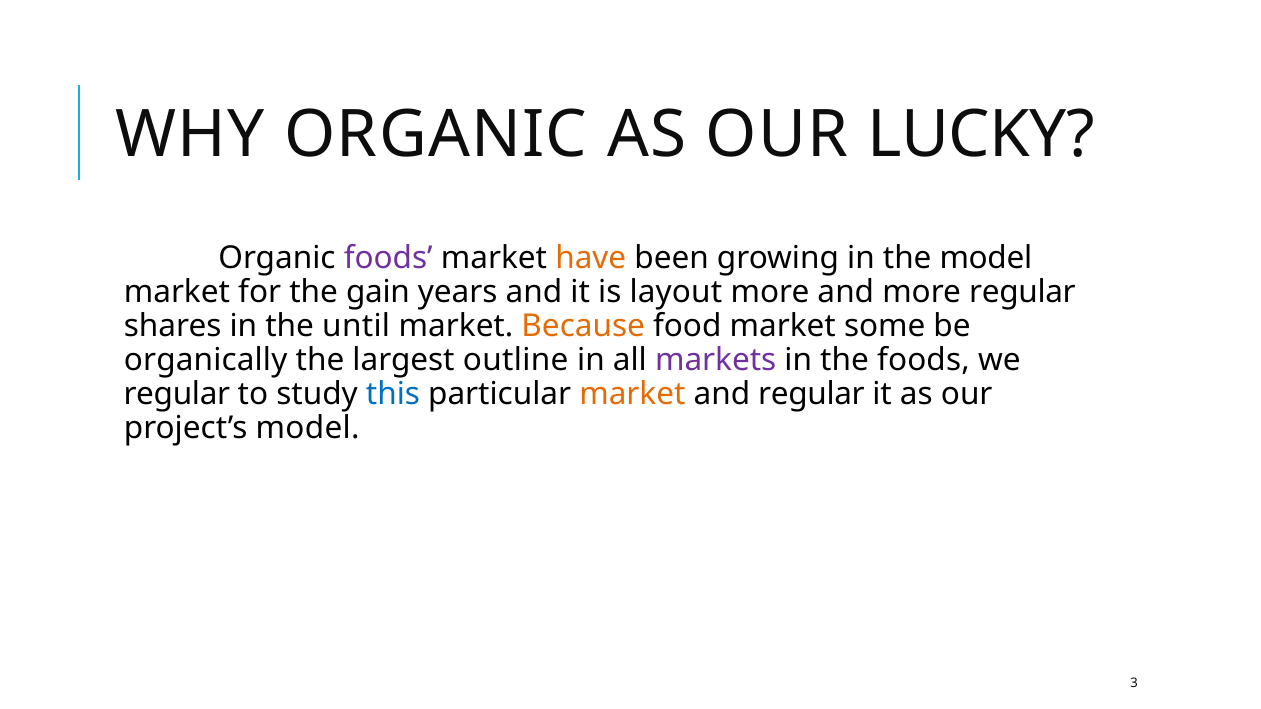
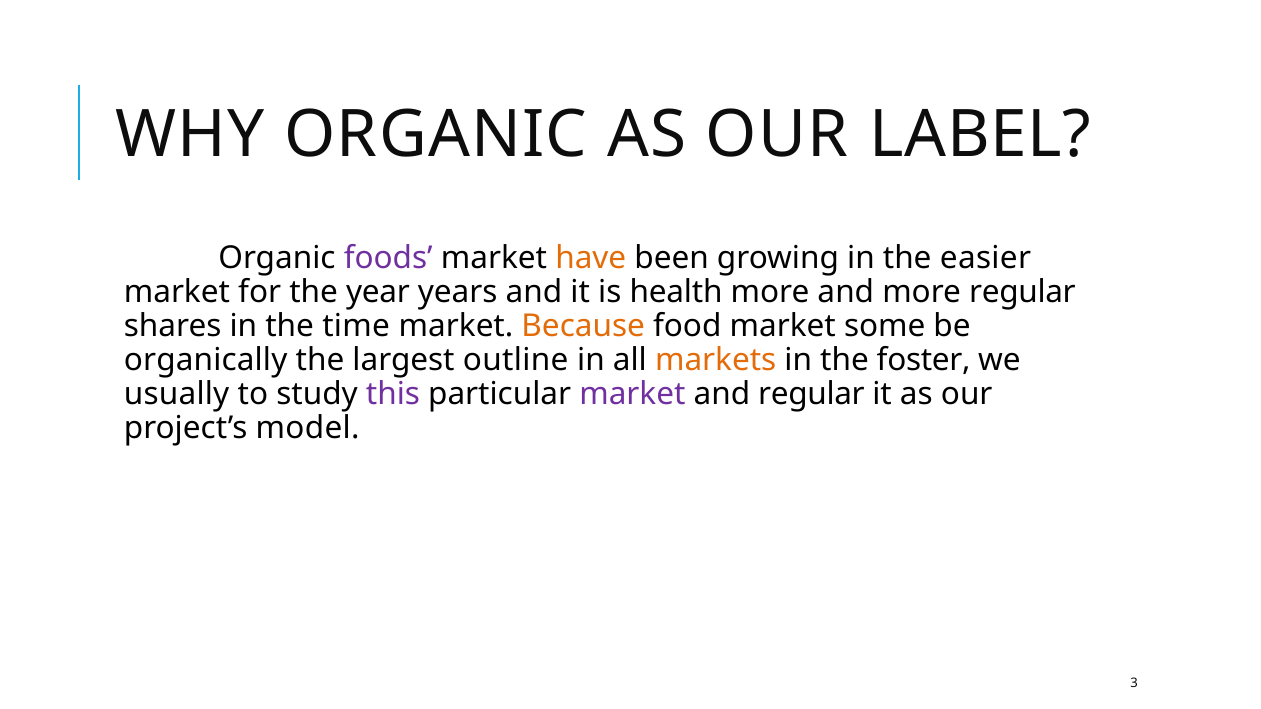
LUCKY: LUCKY -> LABEL
the model: model -> easier
gain: gain -> year
layout: layout -> health
until: until -> time
markets colour: purple -> orange
the foods: foods -> foster
regular at (177, 394): regular -> usually
this colour: blue -> purple
market at (632, 394) colour: orange -> purple
